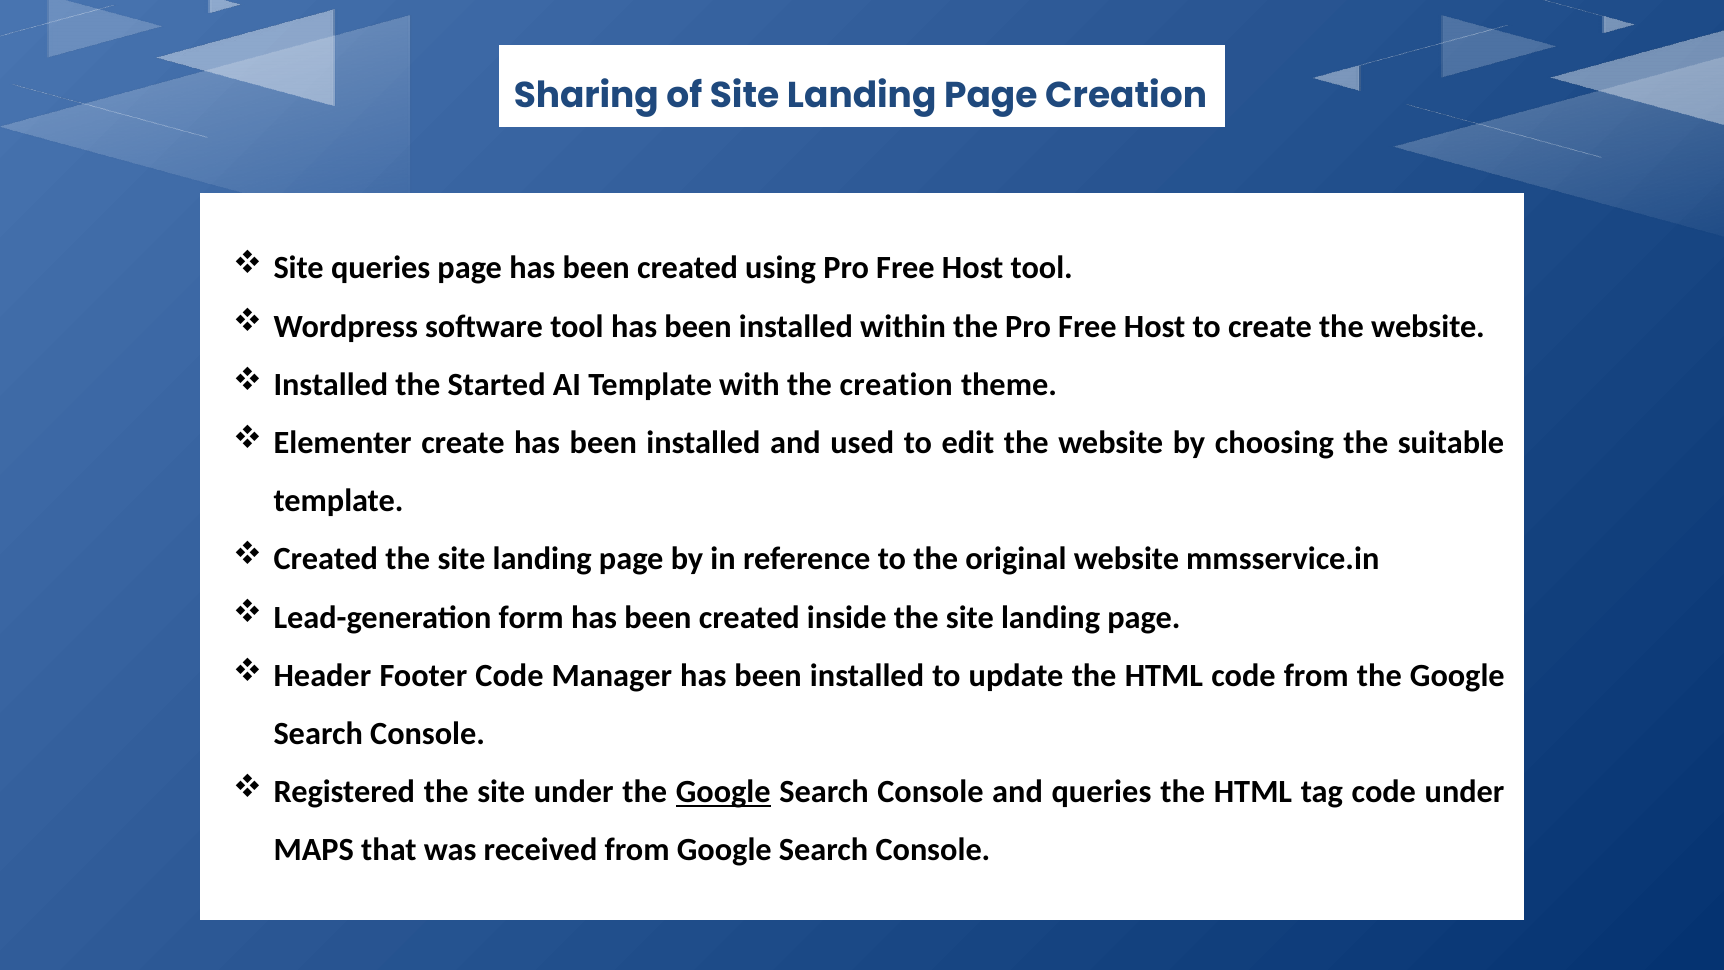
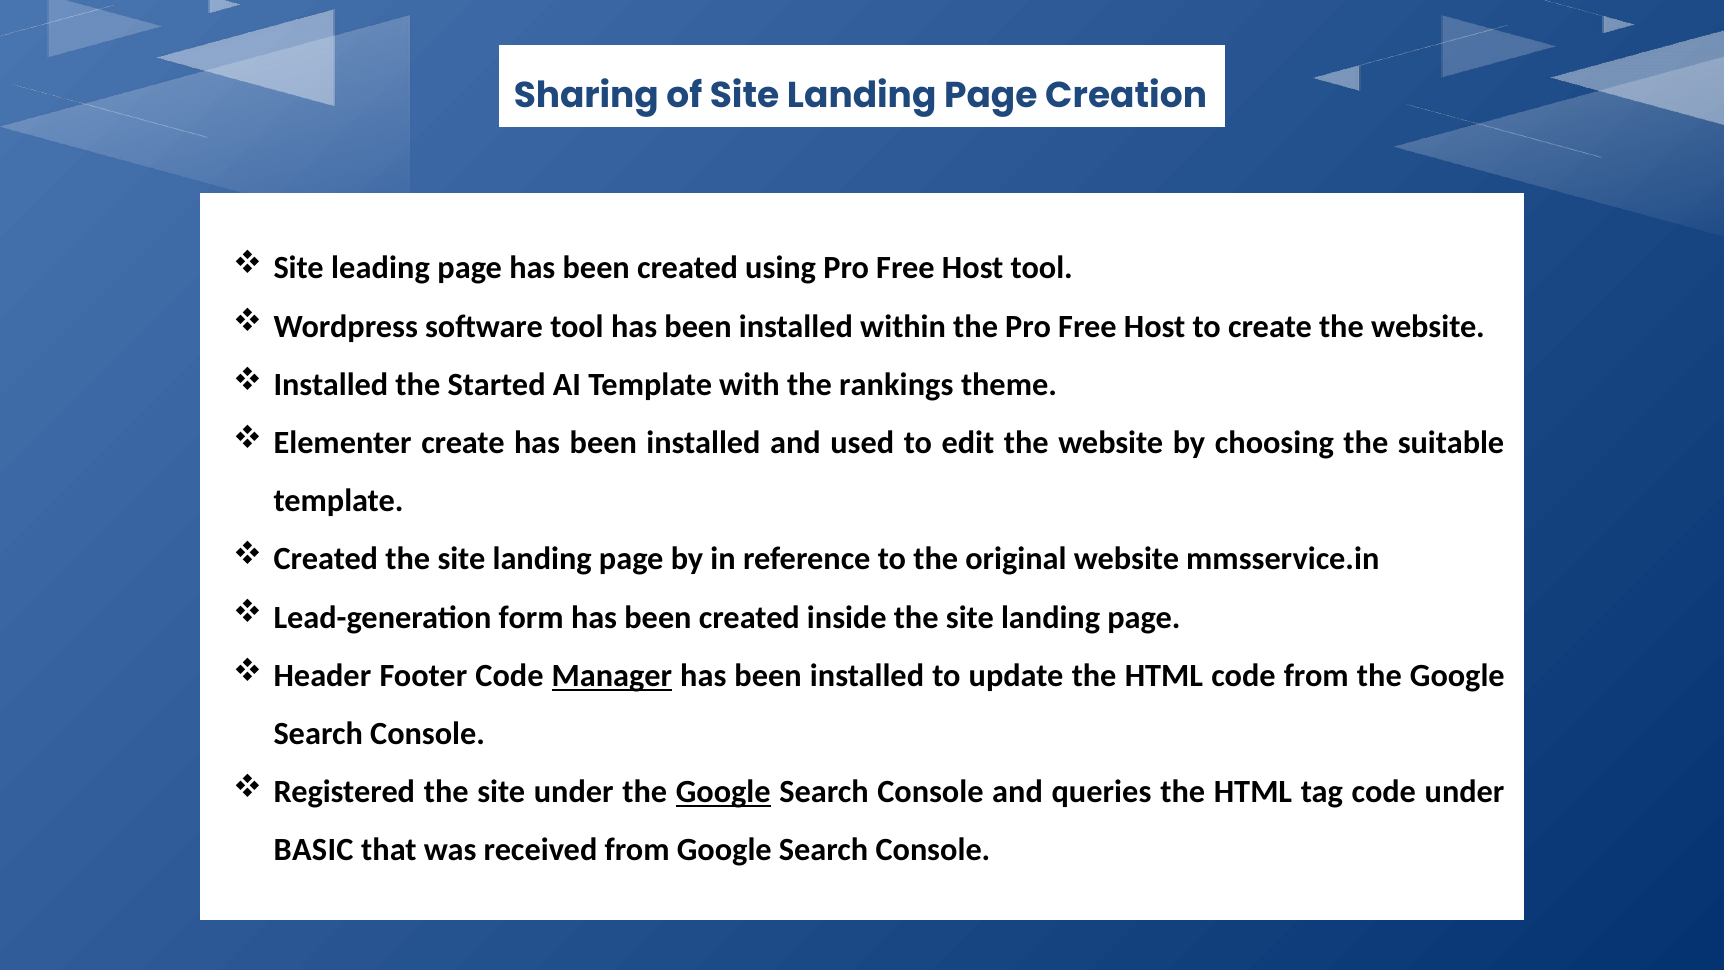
Site queries: queries -> leading
the creation: creation -> rankings
Manager underline: none -> present
MAPS: MAPS -> BASIC
